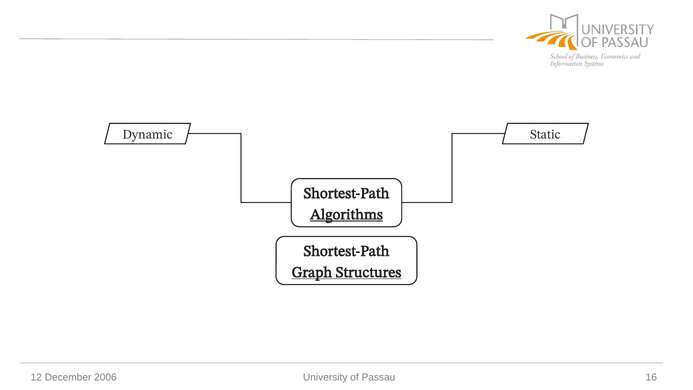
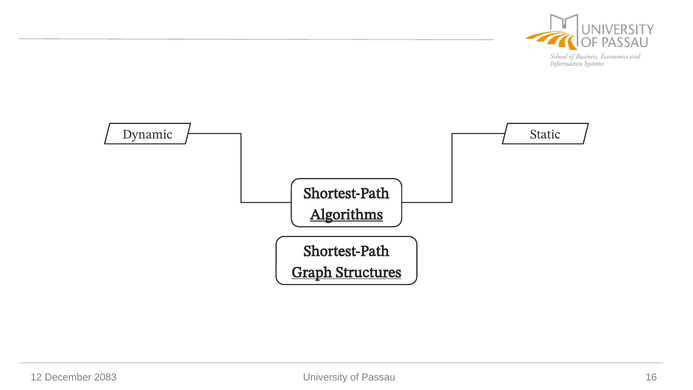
2006: 2006 -> 2083
